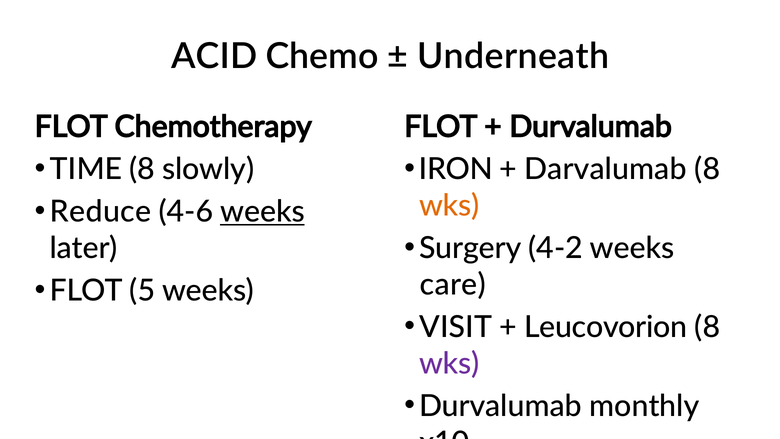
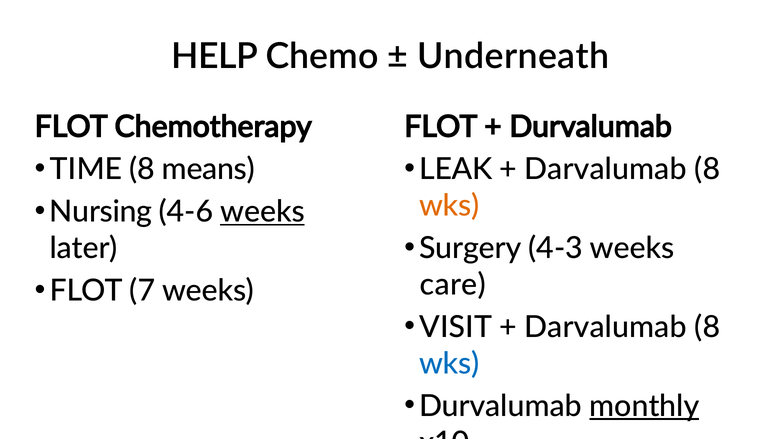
ACID: ACID -> HELP
slowly: slowly -> means
IRON: IRON -> LEAK
Reduce: Reduce -> Nursing
4-2: 4-2 -> 4-3
5: 5 -> 7
Leucovorion at (606, 327): Leucovorion -> Darvalumab
wks at (449, 363) colour: purple -> blue
monthly underline: none -> present
